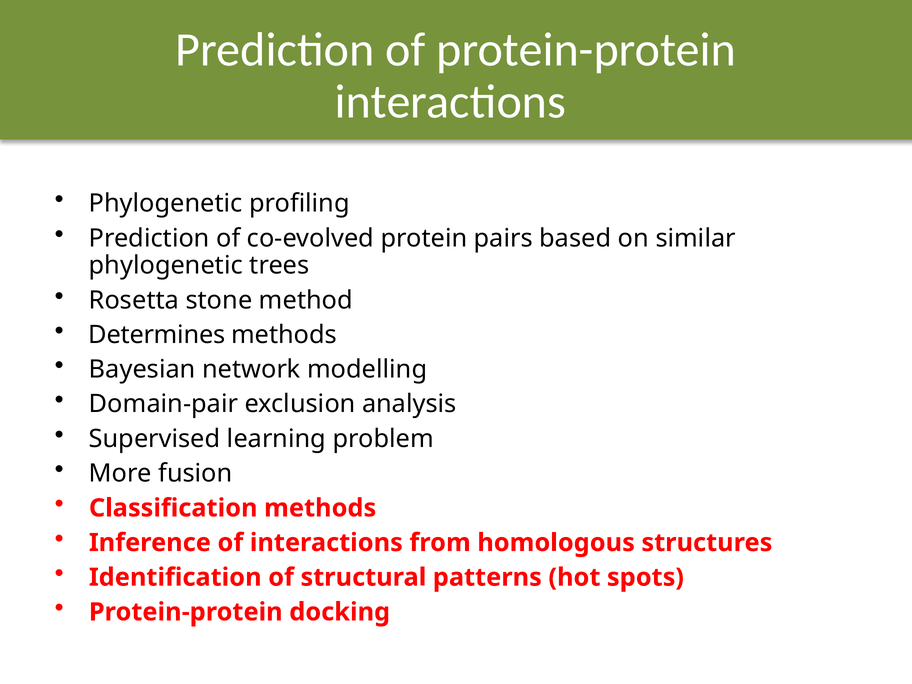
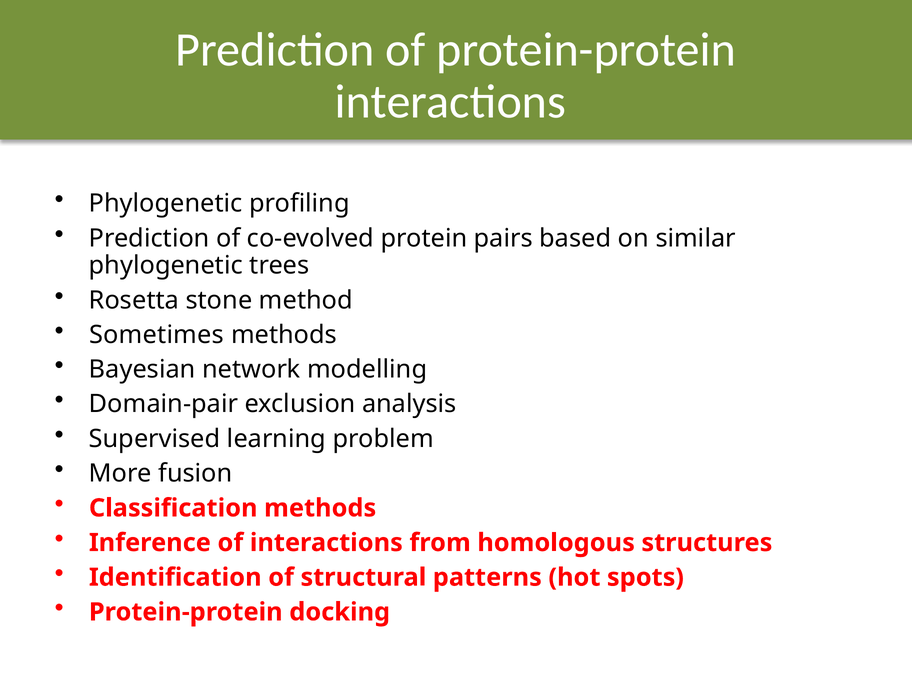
Determines: Determines -> Sometimes
